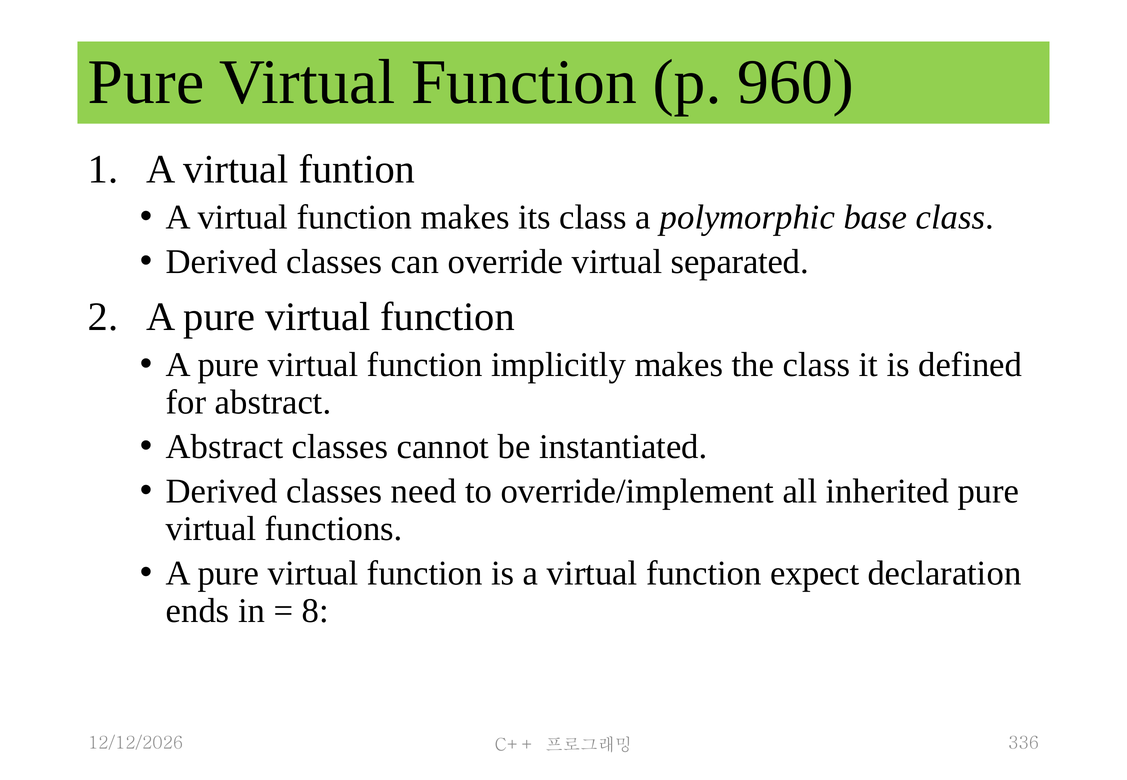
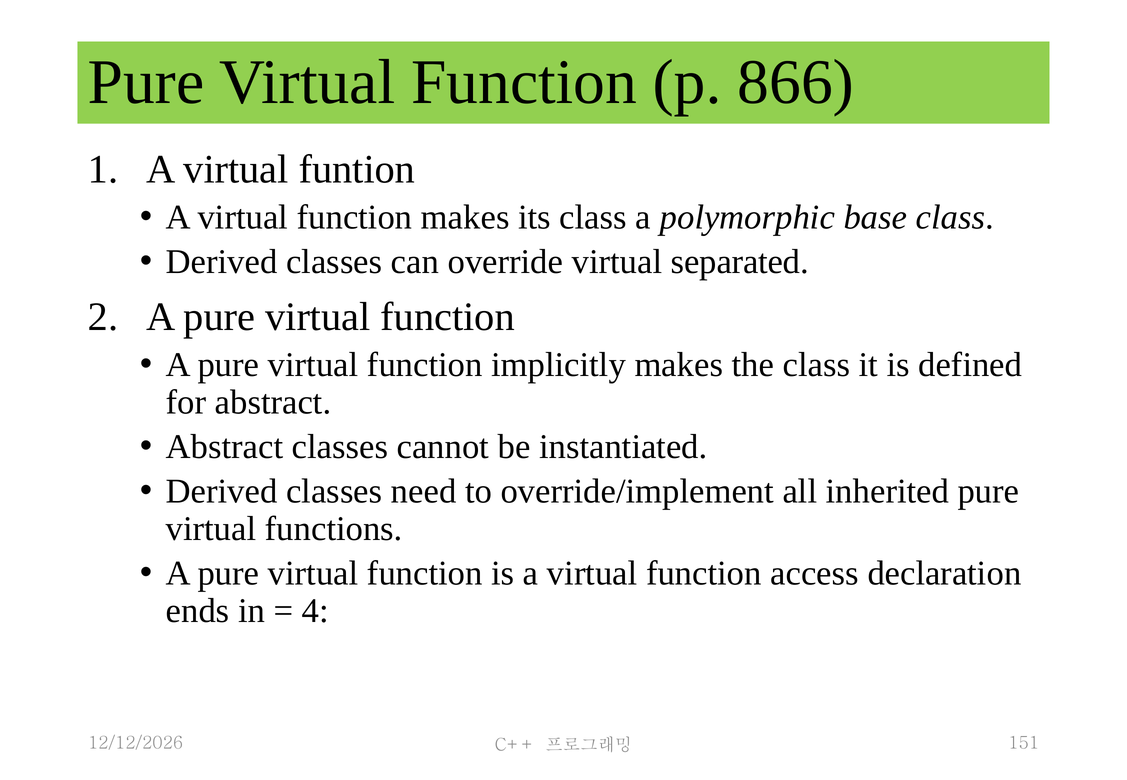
960: 960 -> 866
expect: expect -> access
8: 8 -> 4
336: 336 -> 151
